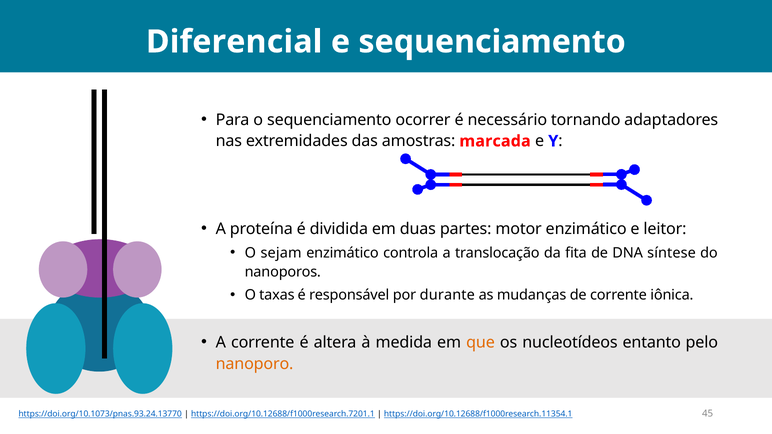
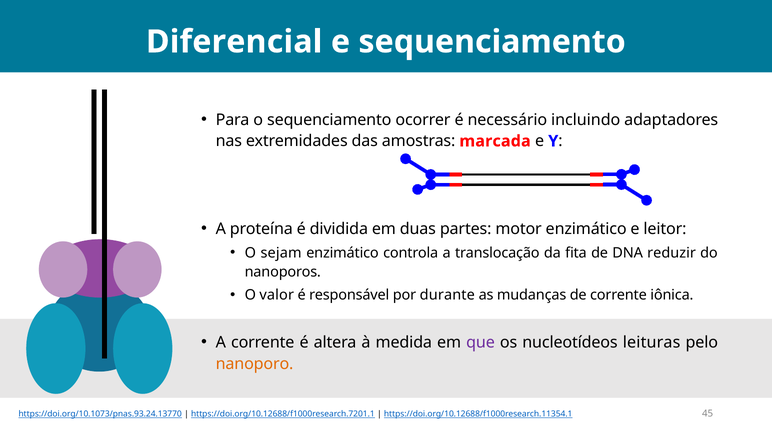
tornando: tornando -> incluindo
síntese: síntese -> reduzir
taxas: taxas -> valor
que colour: orange -> purple
entanto: entanto -> leituras
